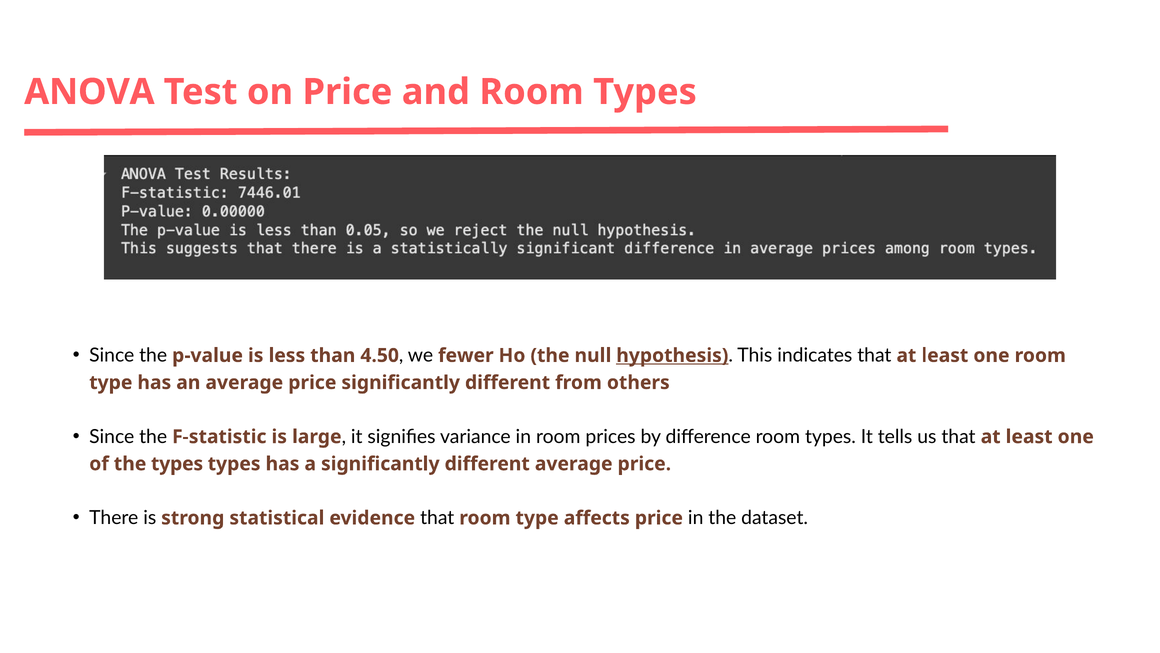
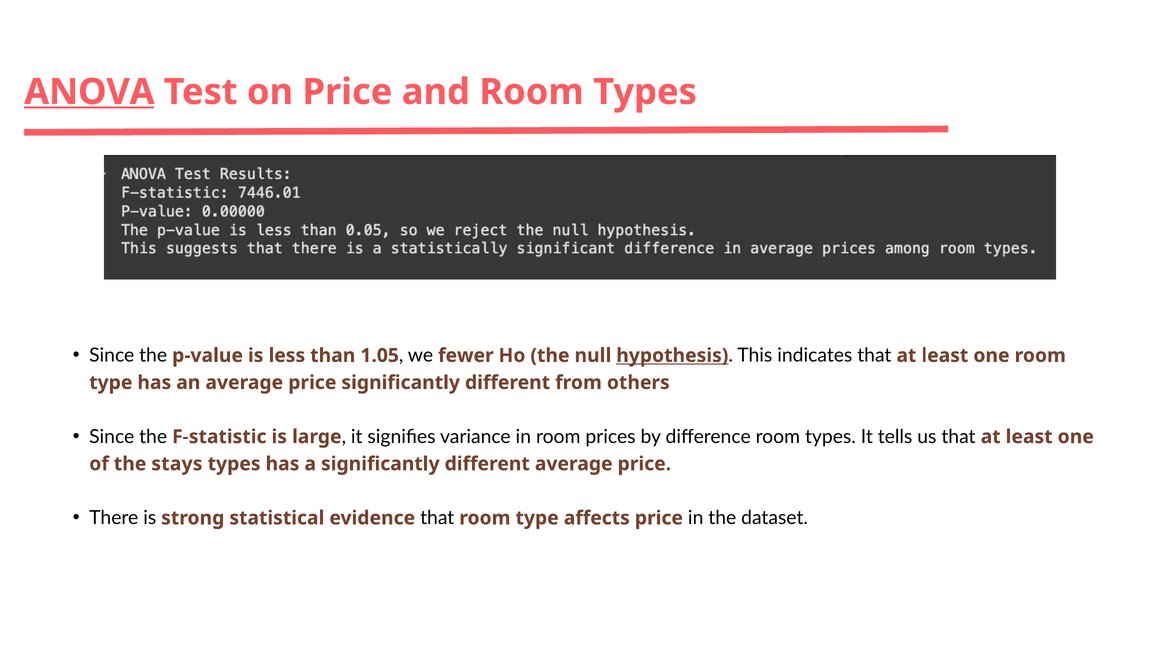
ANOVA underline: none -> present
4.50: 4.50 -> 1.05
the types: types -> stays
